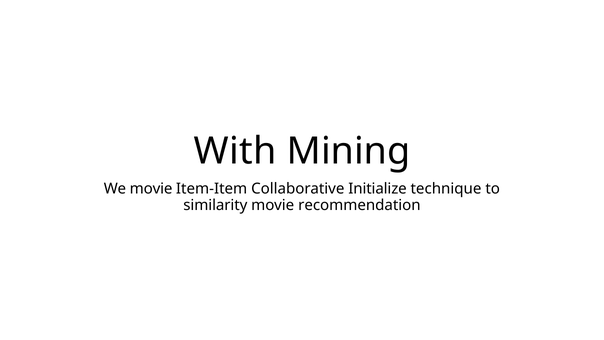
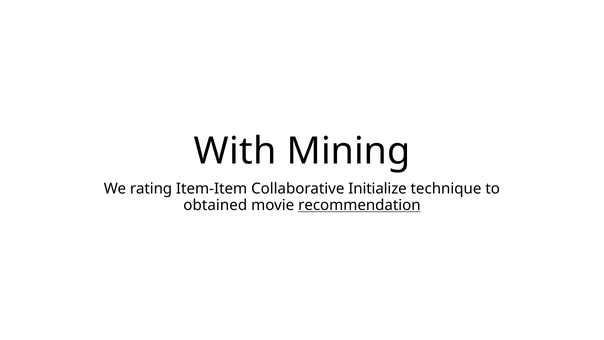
We movie: movie -> rating
similarity: similarity -> obtained
recommendation underline: none -> present
